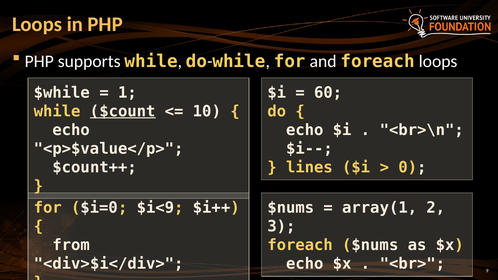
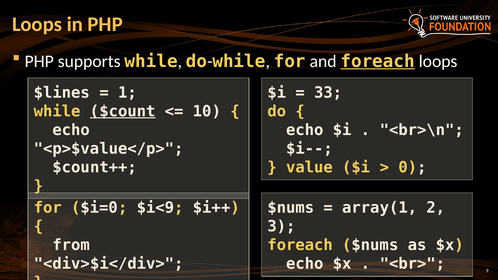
foreach at (378, 61) underline: none -> present
$while: $while -> $lines
60: 60 -> 33
lines: lines -> value
